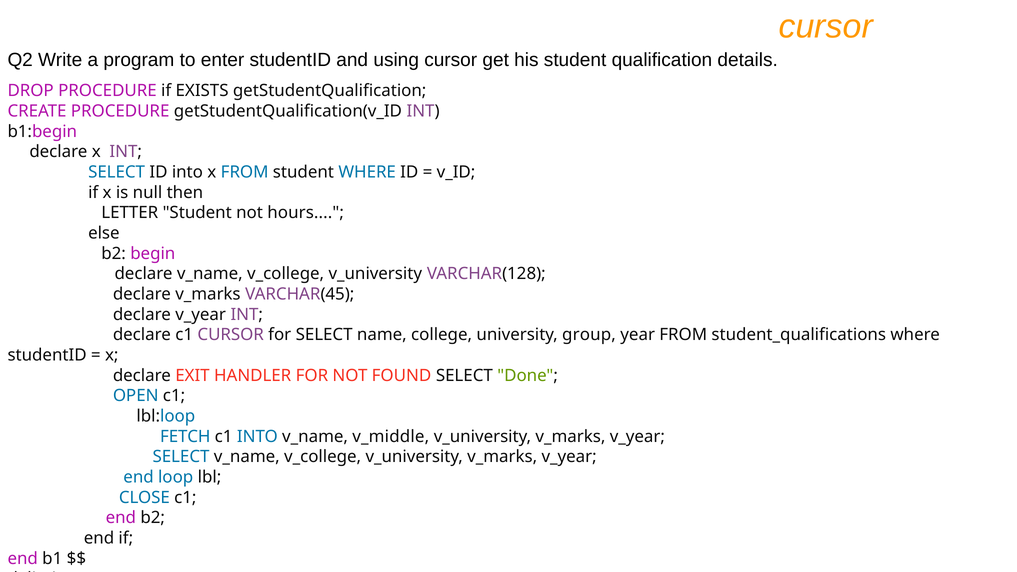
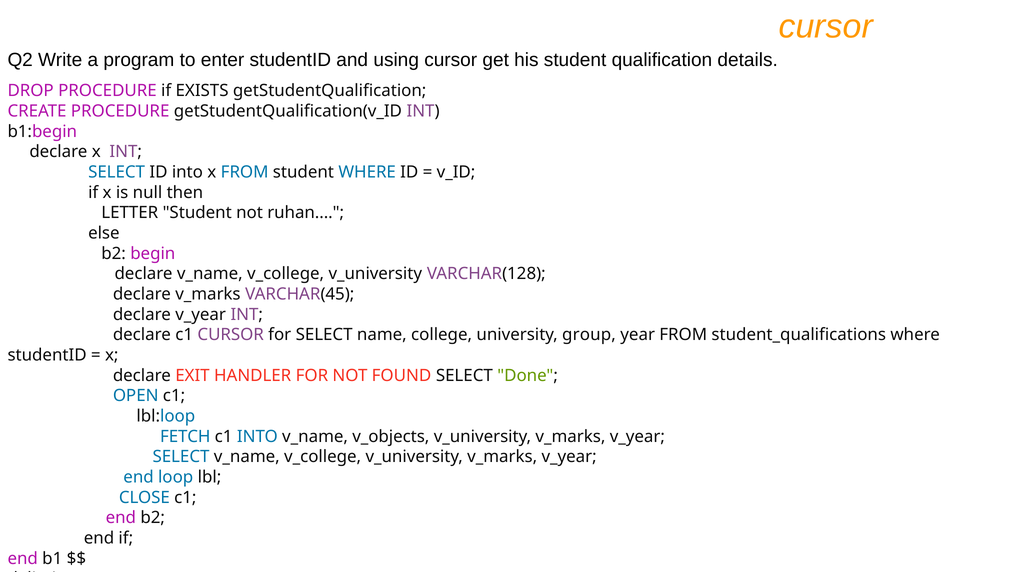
hours: hours -> ruhan
v_middle: v_middle -> v_objects
